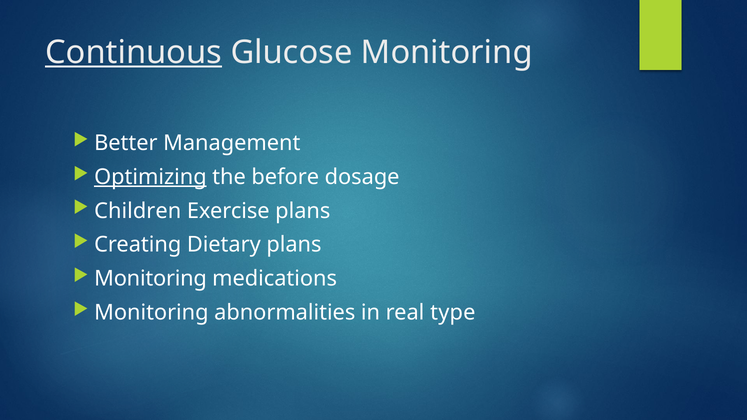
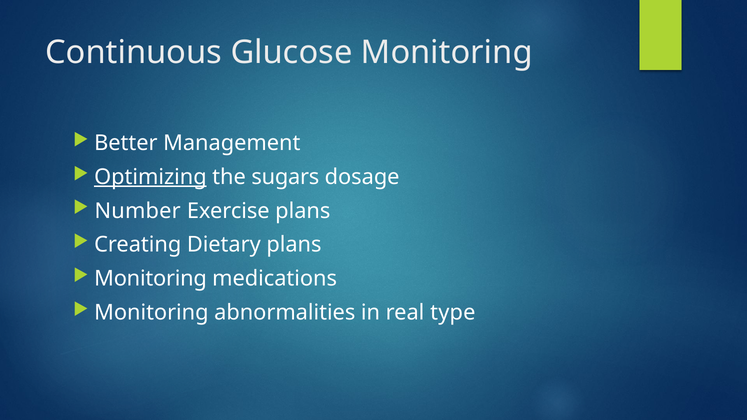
Continuous underline: present -> none
before: before -> sugars
Children: Children -> Number
